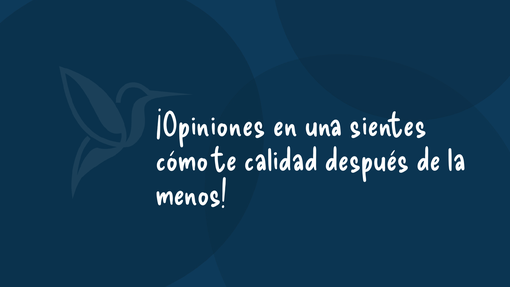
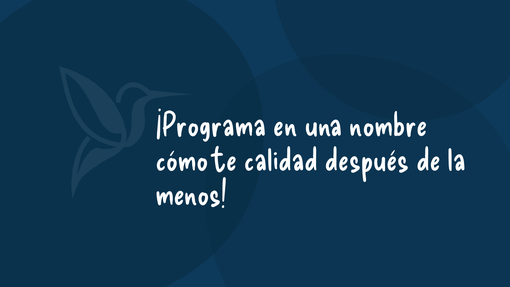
¡Opiniones: ¡Opiniones -> ¡Programa
sientes: sientes -> nombre
